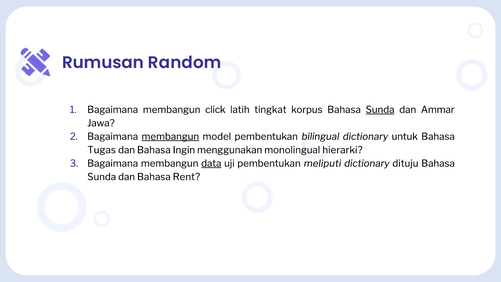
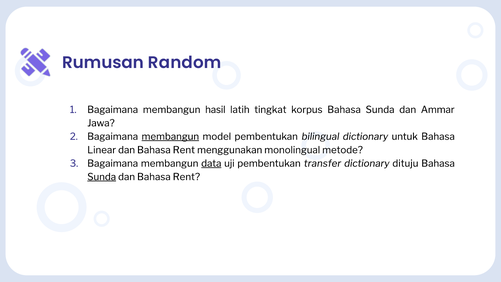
click: click -> hasil
Sunda at (380, 110) underline: present -> none
Tugas: Tugas -> Linear
Ingin at (184, 150): Ingin -> Rent
hierarki: hierarki -> metode
meliputi: meliputi -> transfer
Sunda at (102, 177) underline: none -> present
